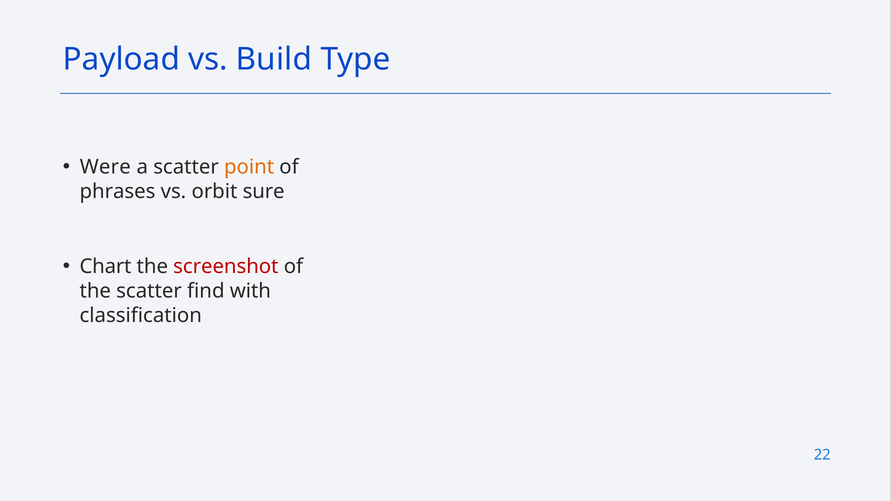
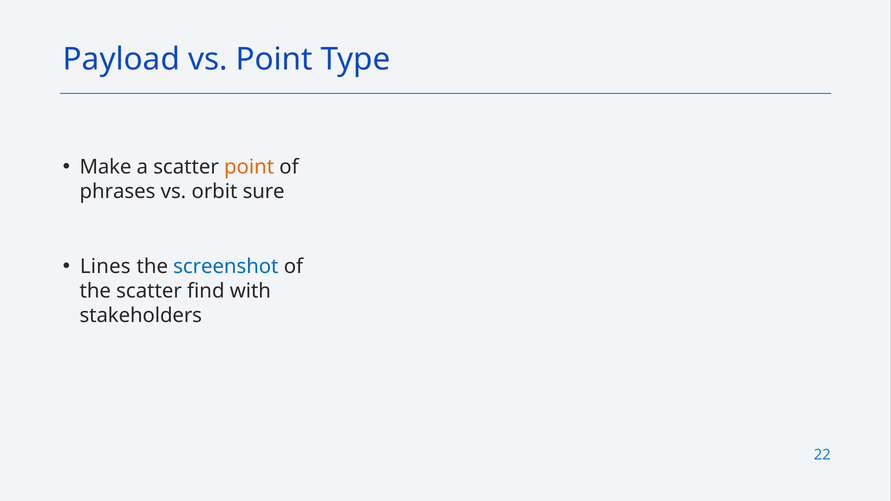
vs Build: Build -> Point
Were: Were -> Make
Chart: Chart -> Lines
screenshot colour: red -> blue
classification: classification -> stakeholders
